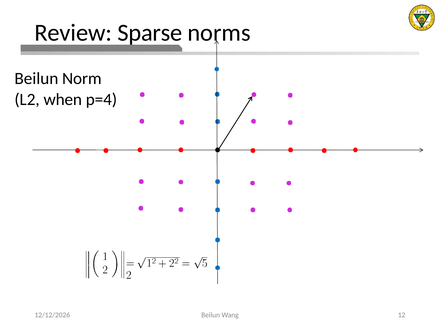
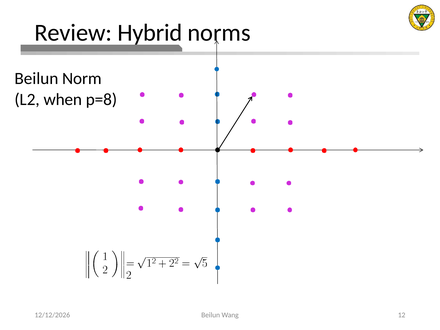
Sparse: Sparse -> Hybrid
p=4: p=4 -> p=8
